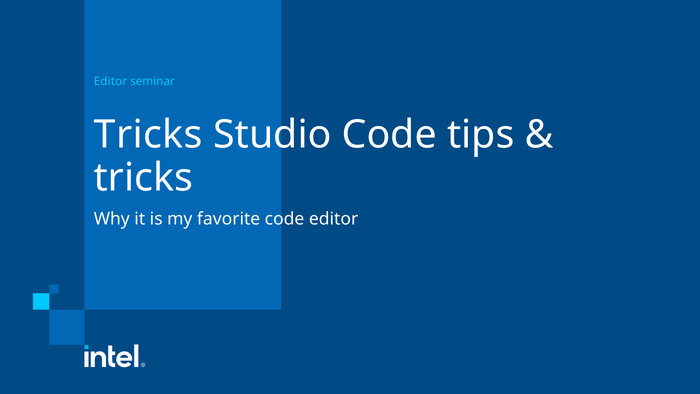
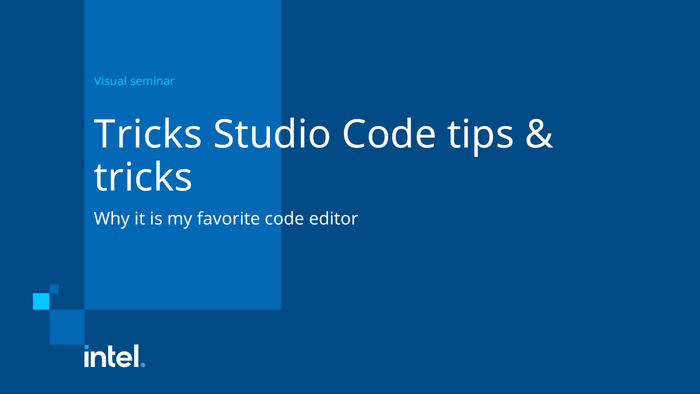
Editor at (110, 81): Editor -> Visual
